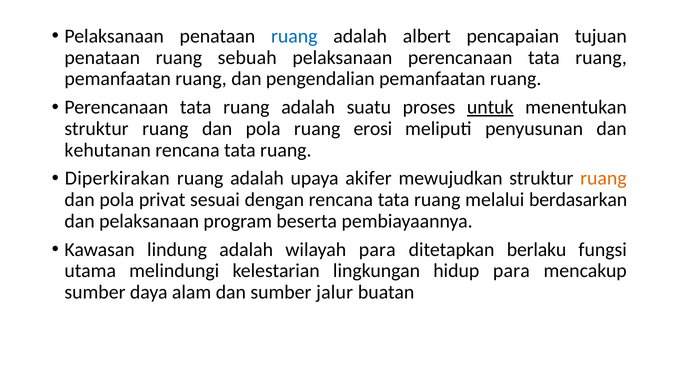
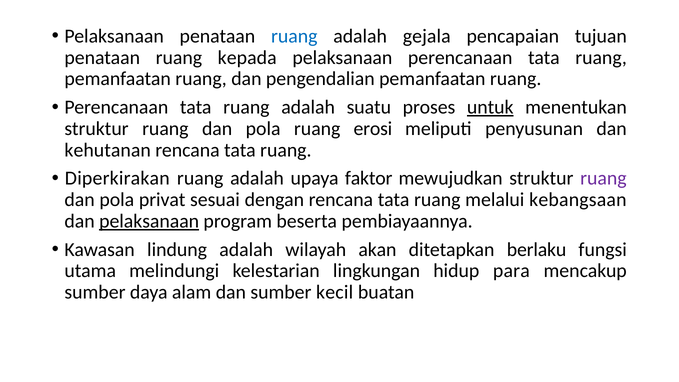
albert: albert -> gejala
sebuah: sebuah -> kepada
akifer: akifer -> faktor
ruang at (603, 178) colour: orange -> purple
berdasarkan: berdasarkan -> kebangsaan
pelaksanaan at (149, 221) underline: none -> present
wilayah para: para -> akan
jalur: jalur -> kecil
